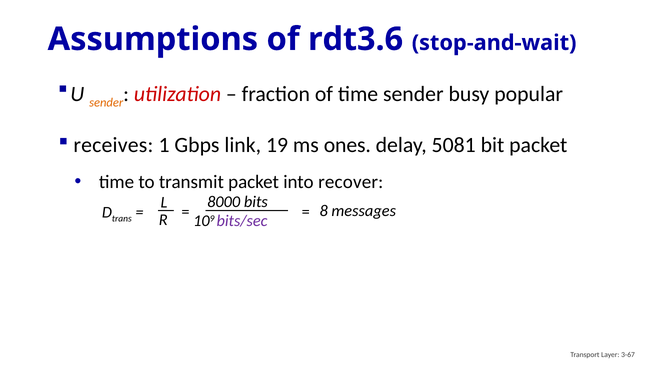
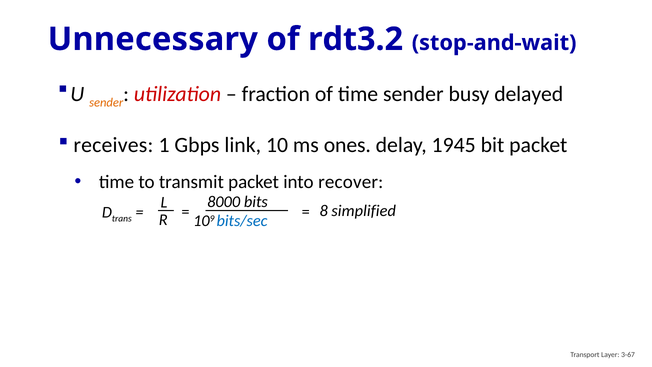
Assumptions: Assumptions -> Unnecessary
rdt3.6: rdt3.6 -> rdt3.2
popular: popular -> delayed
19: 19 -> 10
5081: 5081 -> 1945
messages: messages -> simplified
bits/sec colour: purple -> blue
